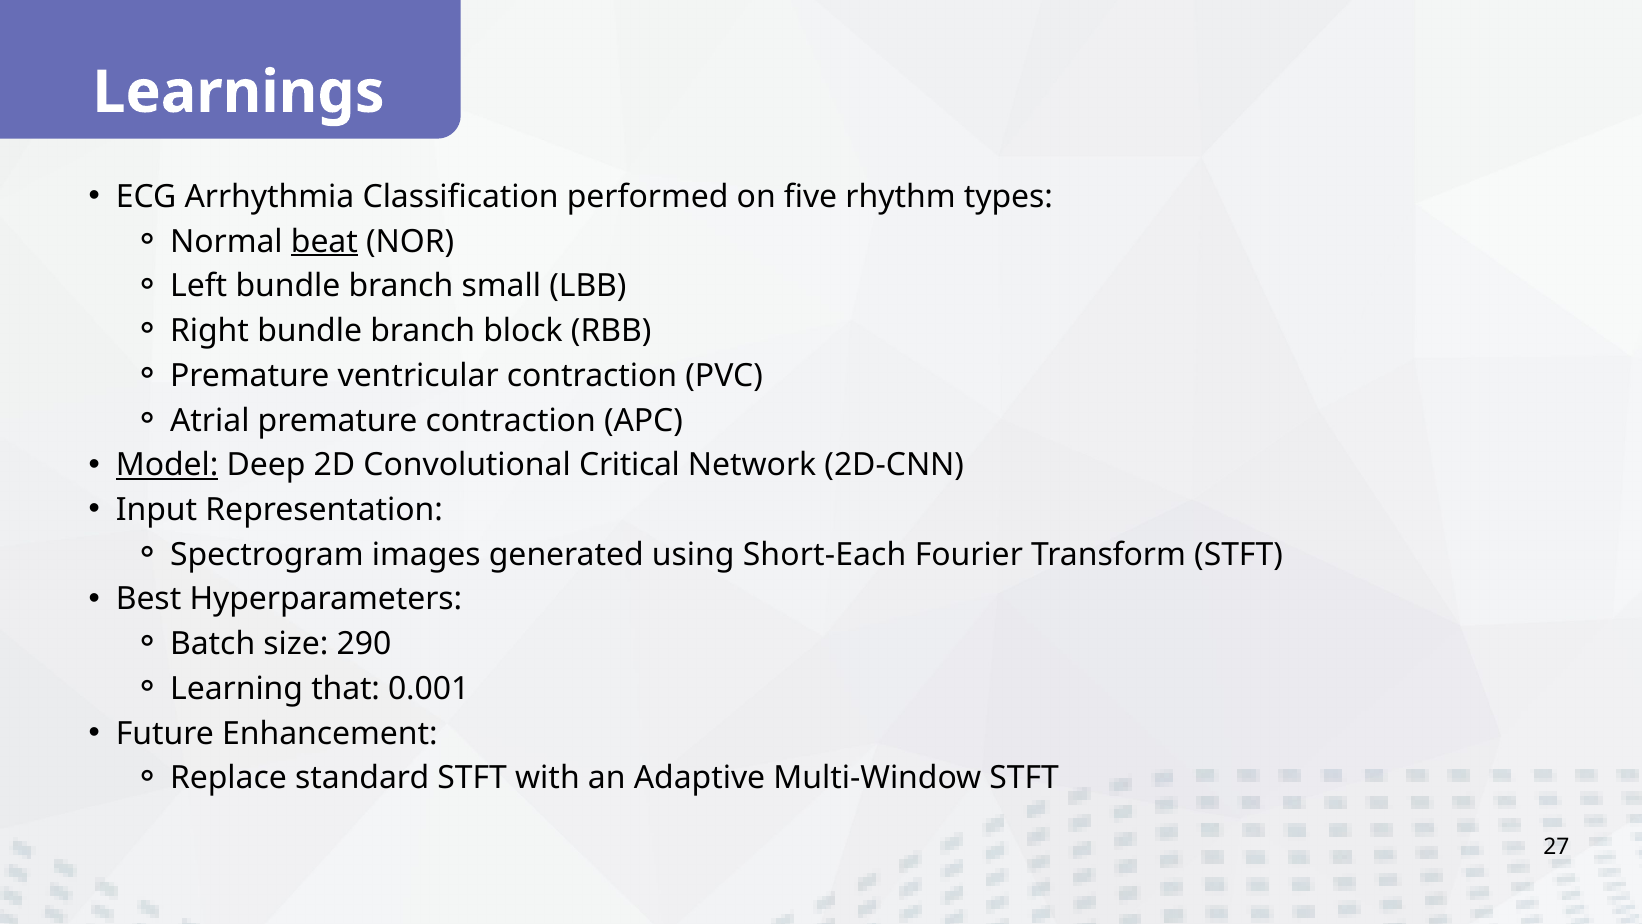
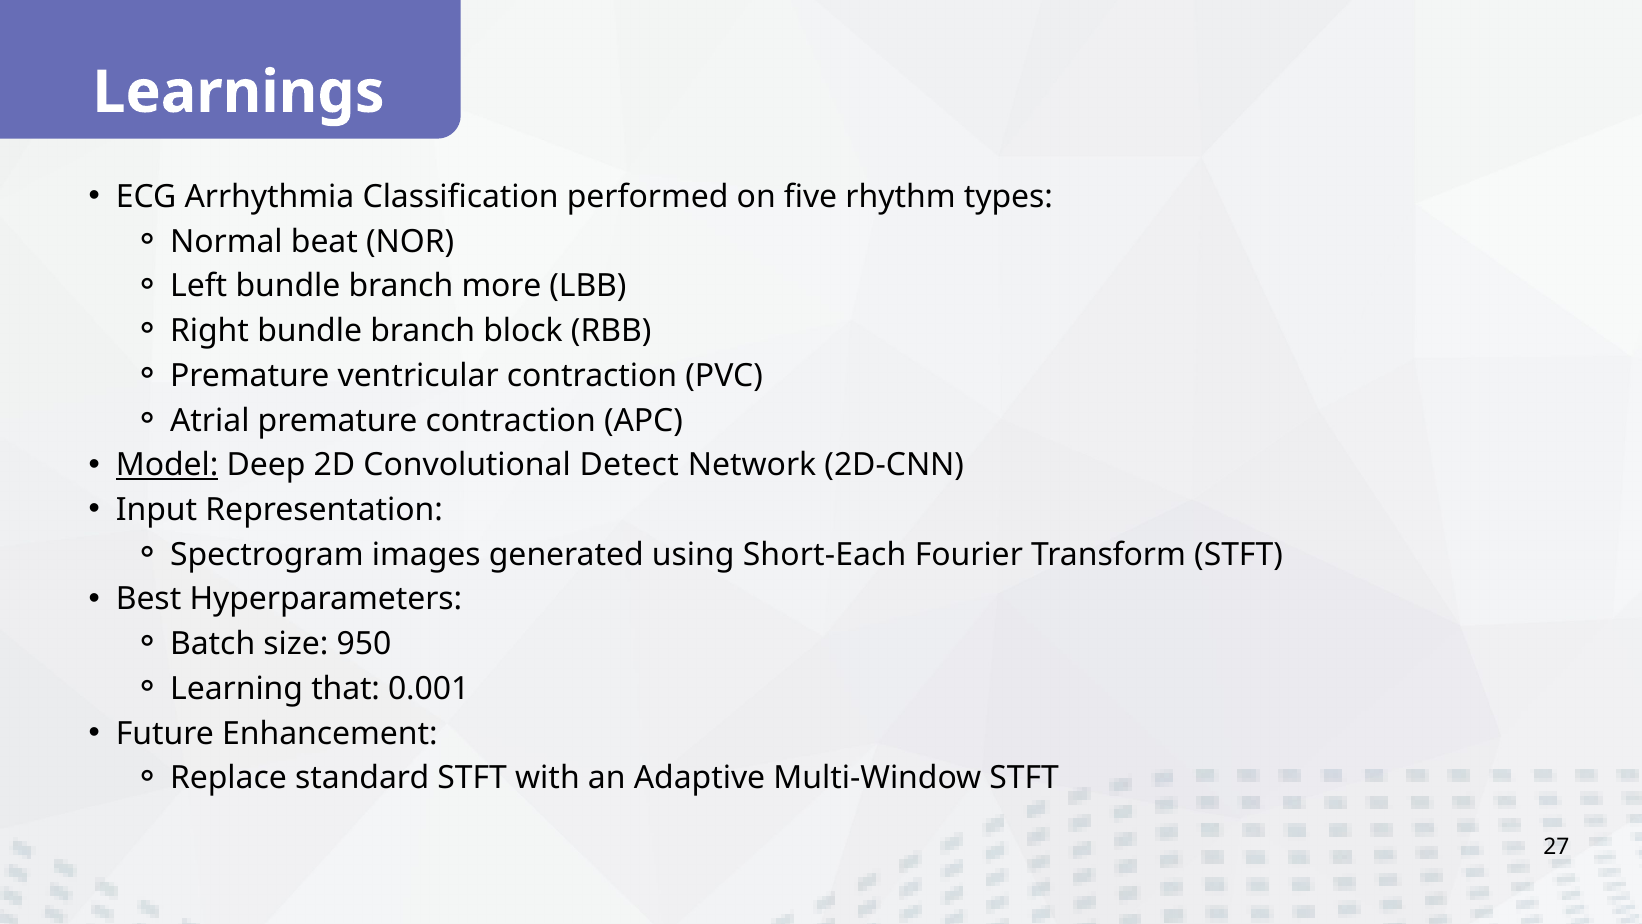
beat underline: present -> none
small: small -> more
Critical: Critical -> Detect
290: 290 -> 950
